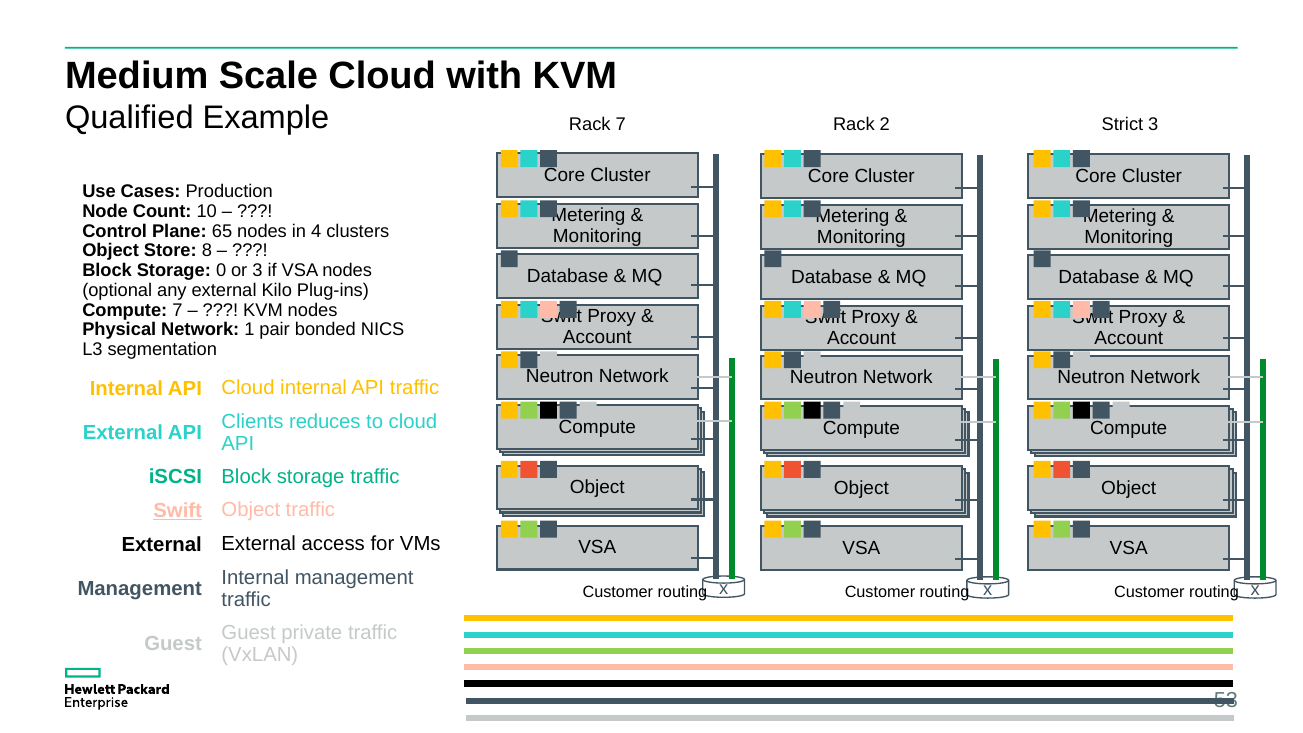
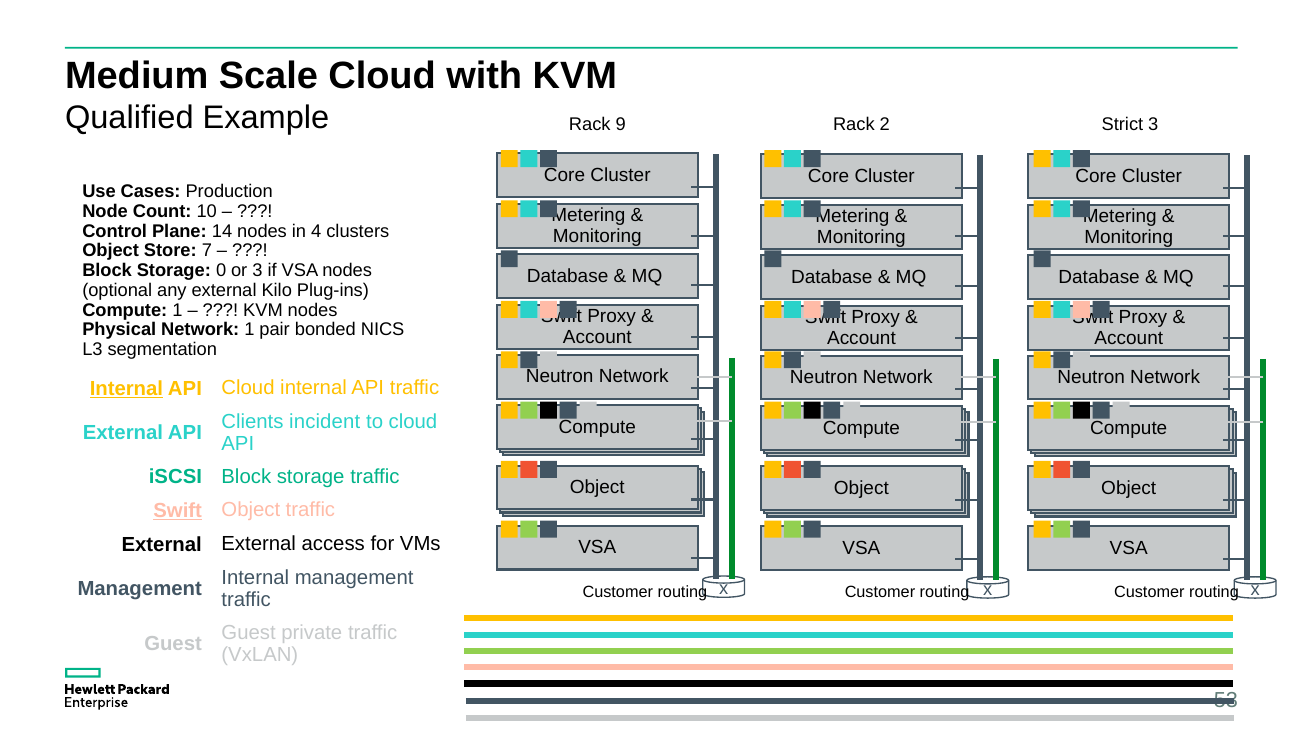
Rack 7: 7 -> 9
65: 65 -> 14
8: 8 -> 7
Compute 7: 7 -> 1
Internal at (126, 389) underline: none -> present
reduces: reduces -> incident
